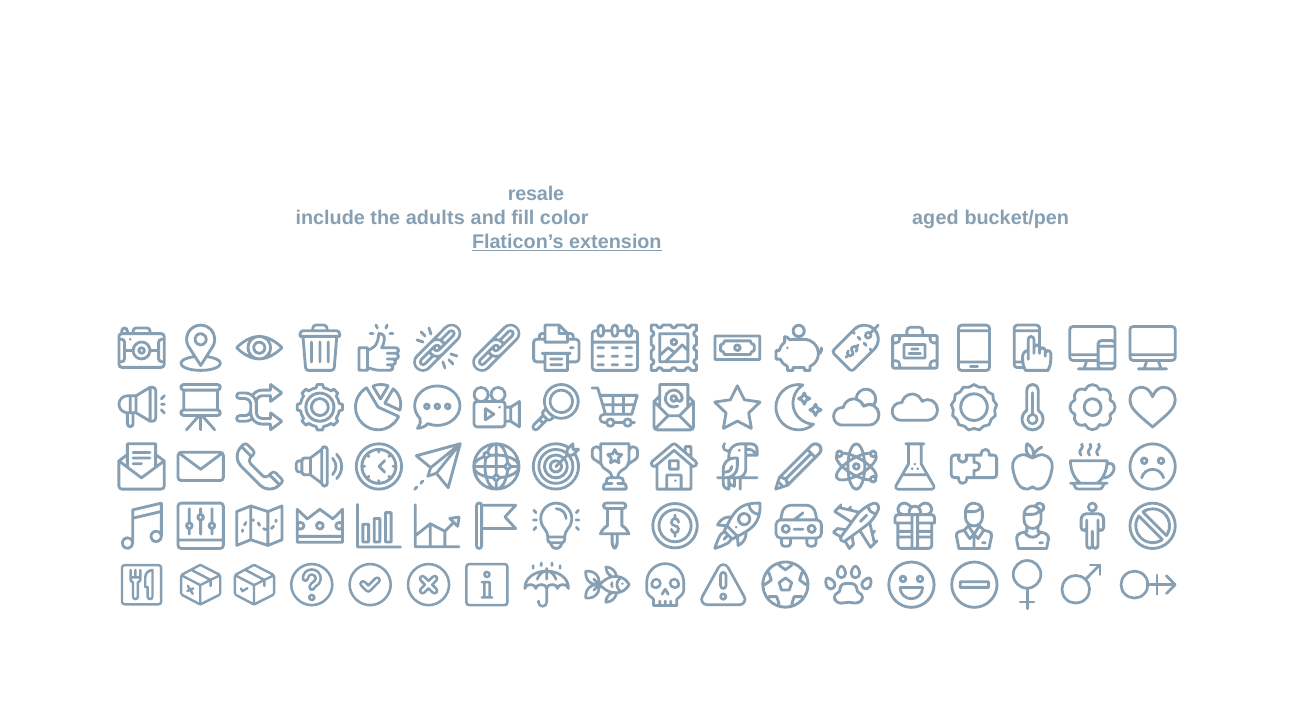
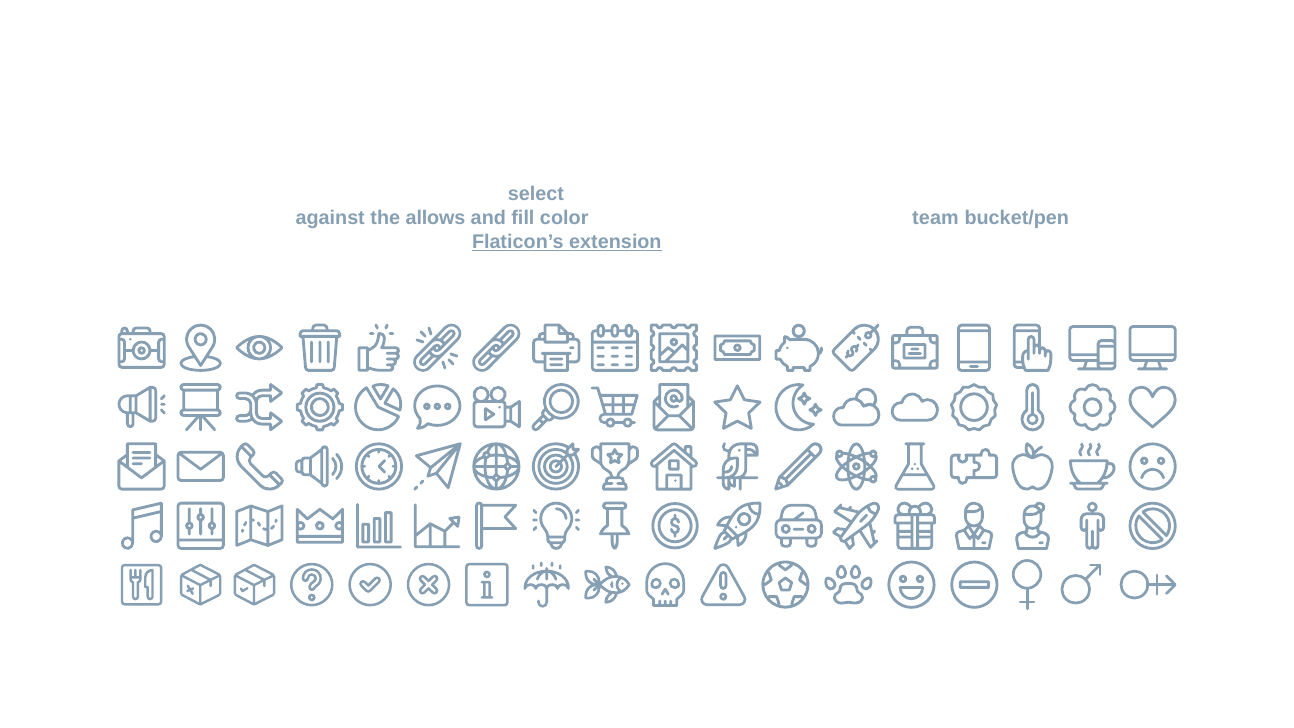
can resale: resale -> select
include: include -> against
adults: adults -> allows
aged: aged -> team
